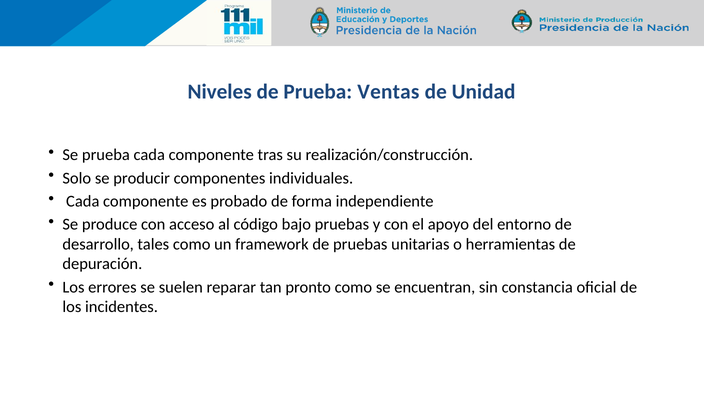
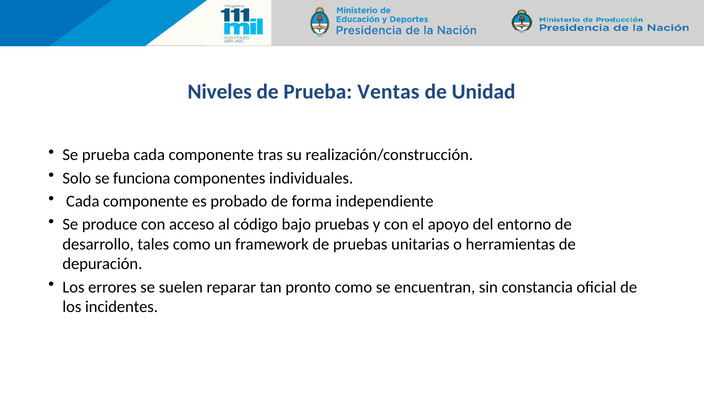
producir: producir -> funciona
